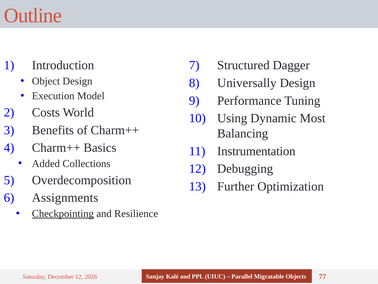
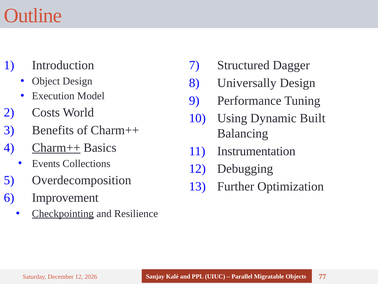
Most: Most -> Built
Charm++ at (56, 148) underline: none -> present
Added: Added -> Events
Assignments: Assignments -> Improvement
